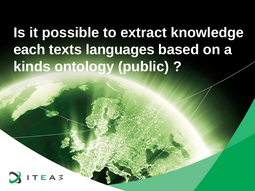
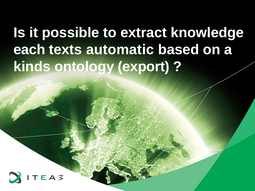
languages: languages -> automatic
public: public -> export
